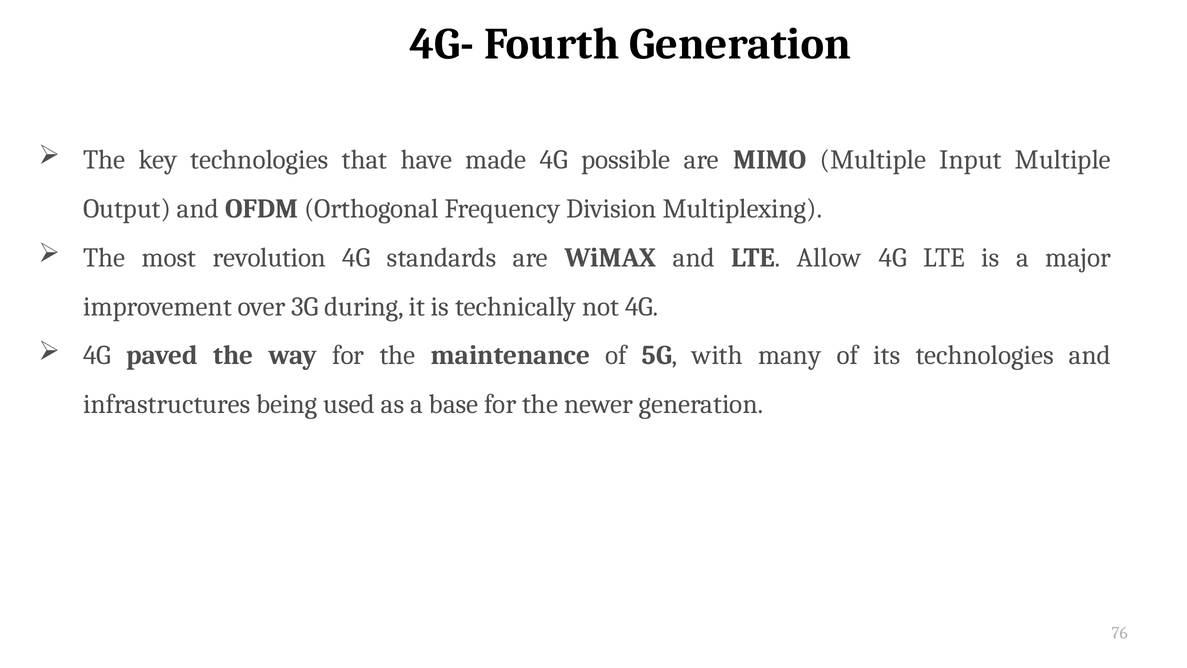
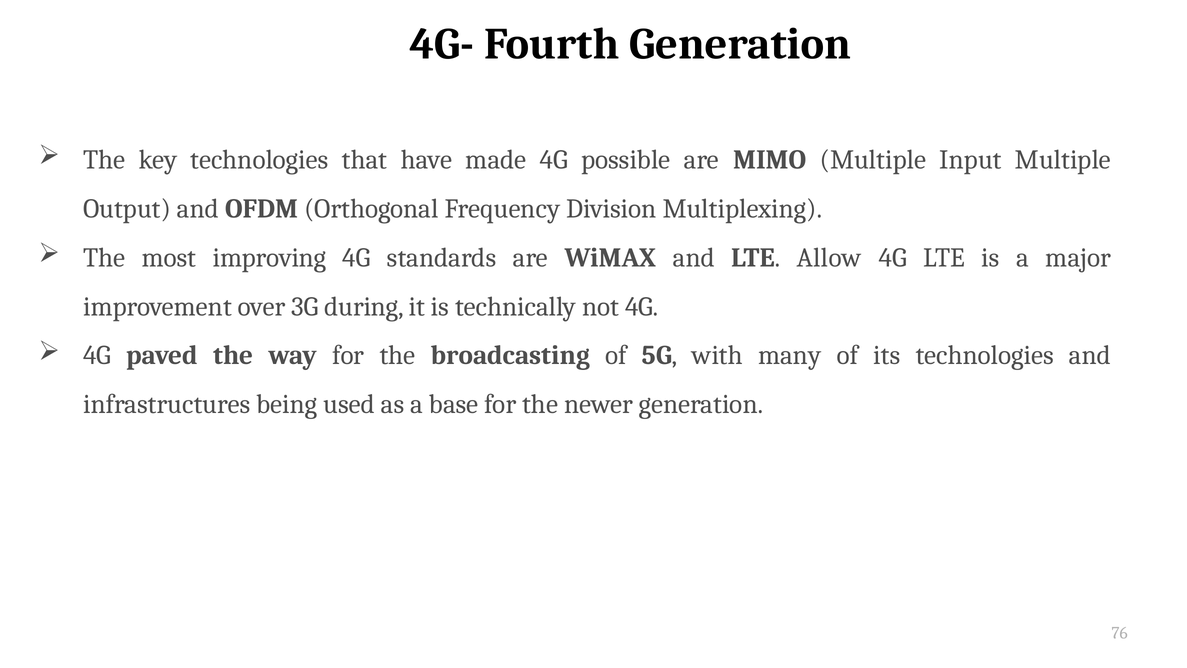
revolution: revolution -> improving
maintenance: maintenance -> broadcasting
